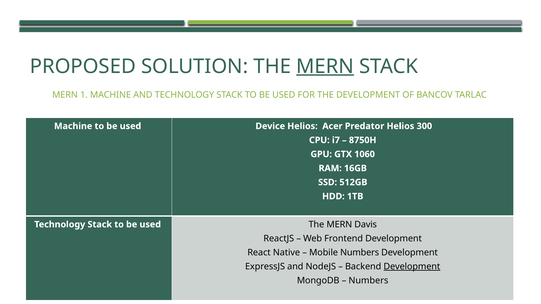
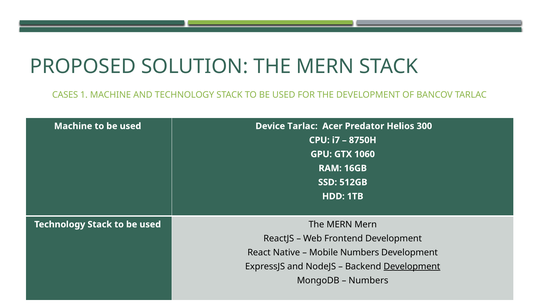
MERN at (325, 66) underline: present -> none
MERN at (65, 95): MERN -> CASES
Device Helios: Helios -> Tarlac
MERN Davis: Davis -> Mern
